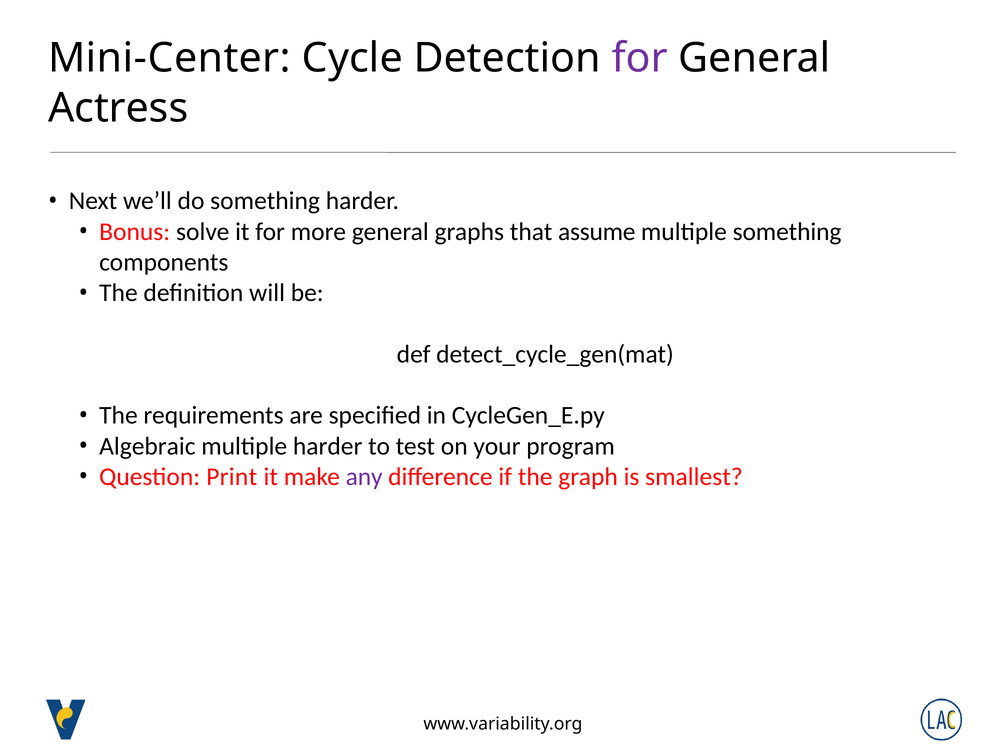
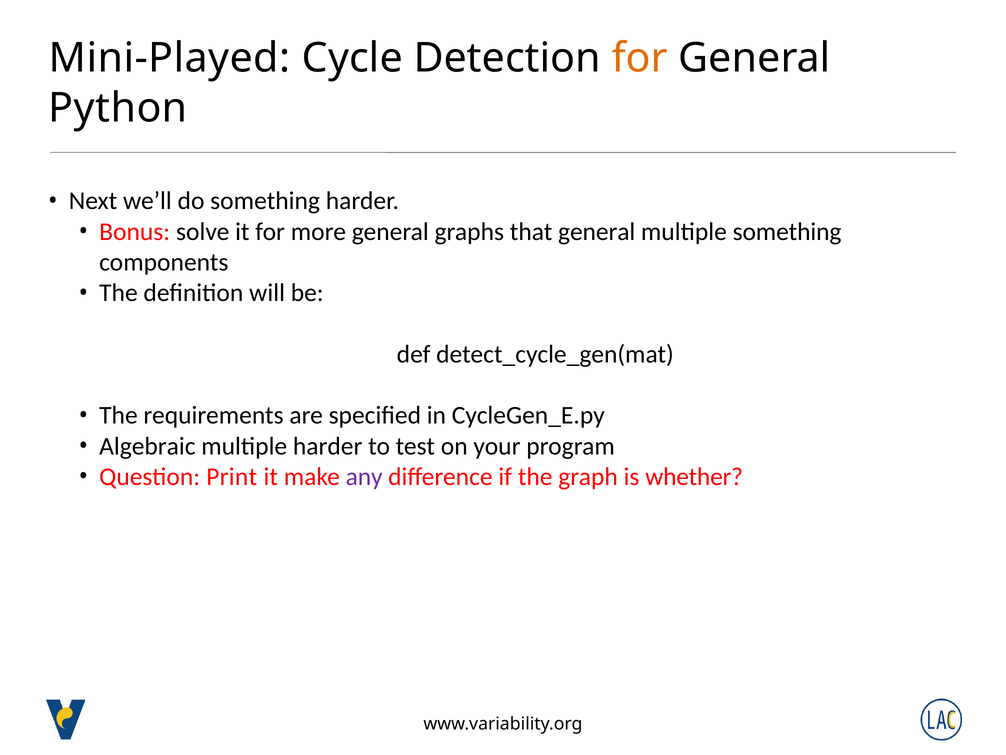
Mini-Center: Mini-Center -> Mini-Played
for at (640, 58) colour: purple -> orange
Actress: Actress -> Python
that assume: assume -> general
smallest: smallest -> whether
